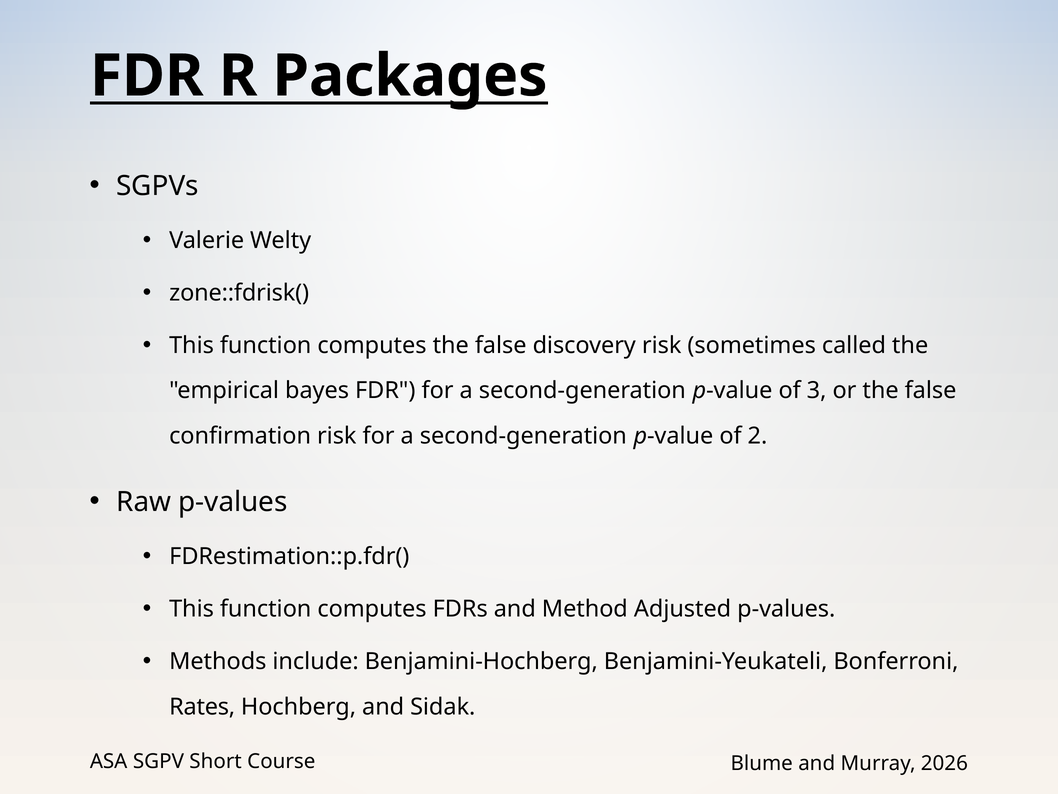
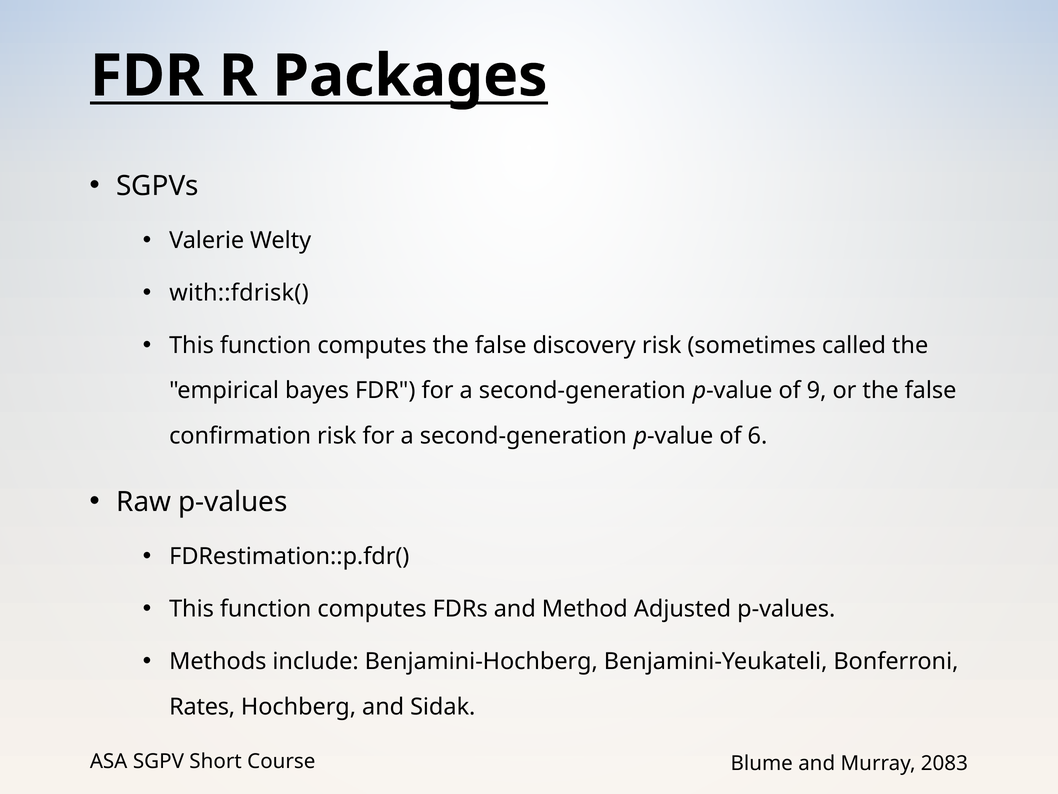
zone::fdrisk(: zone::fdrisk( -> with::fdrisk(
3: 3 -> 9
2: 2 -> 6
2026: 2026 -> 2083
